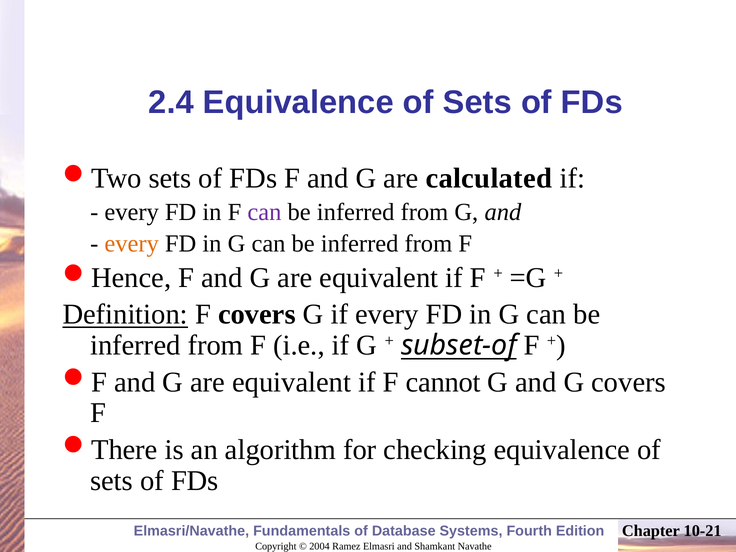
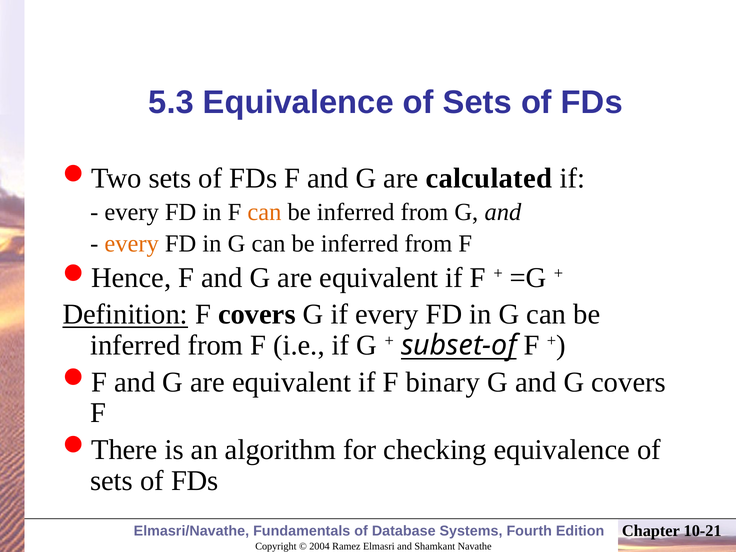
2.4: 2.4 -> 5.3
can at (264, 212) colour: purple -> orange
cannot: cannot -> binary
